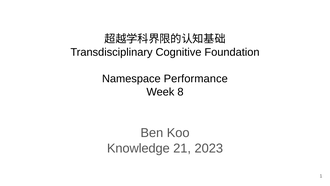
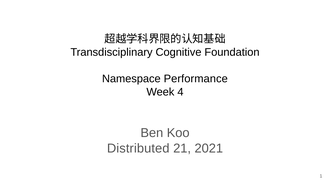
8: 8 -> 4
Knowledge: Knowledge -> Distributed
2023: 2023 -> 2021
